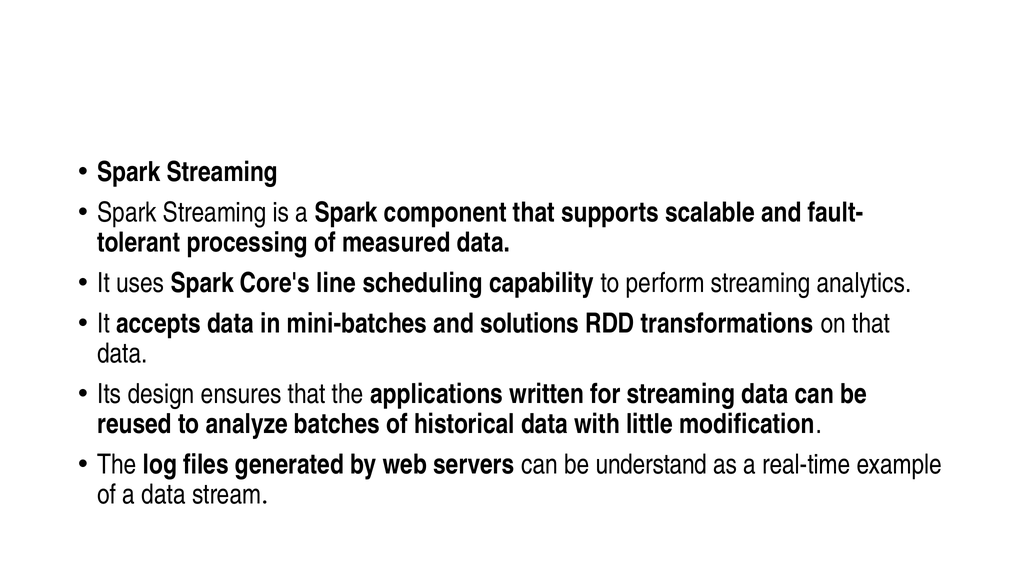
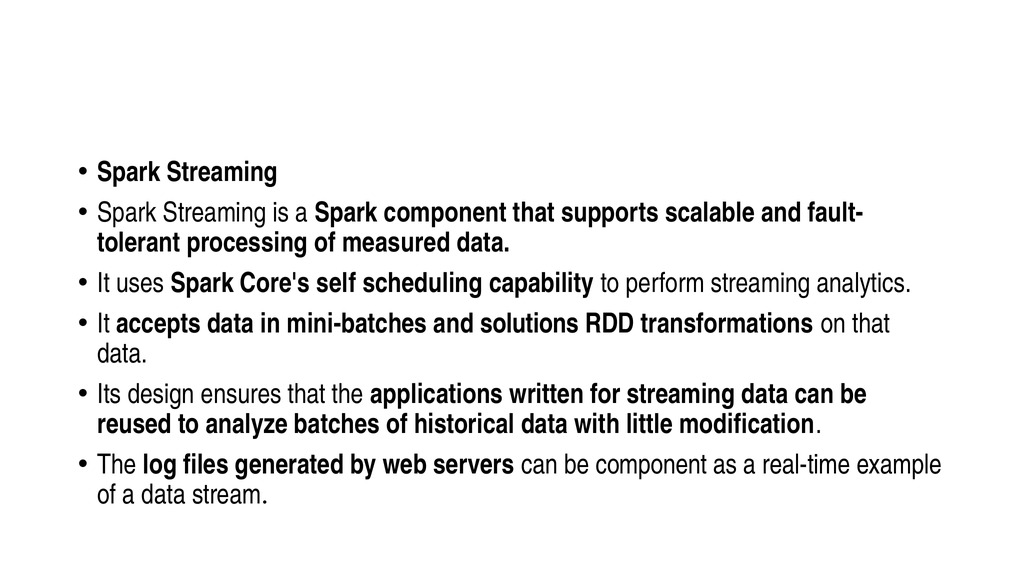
line: line -> self
be understand: understand -> component
